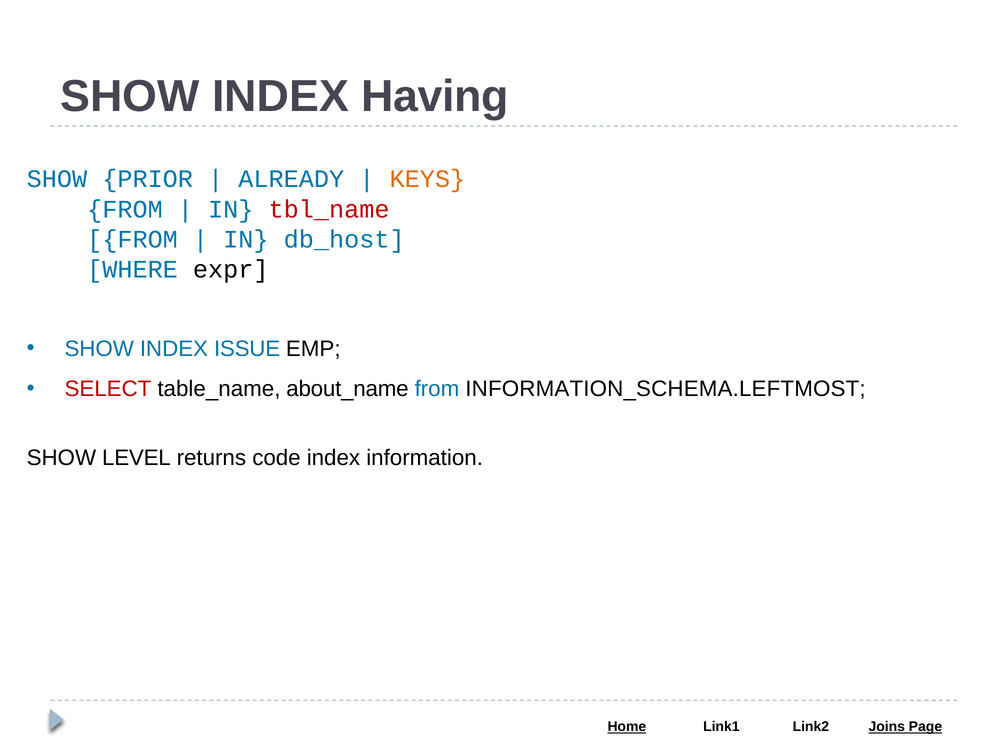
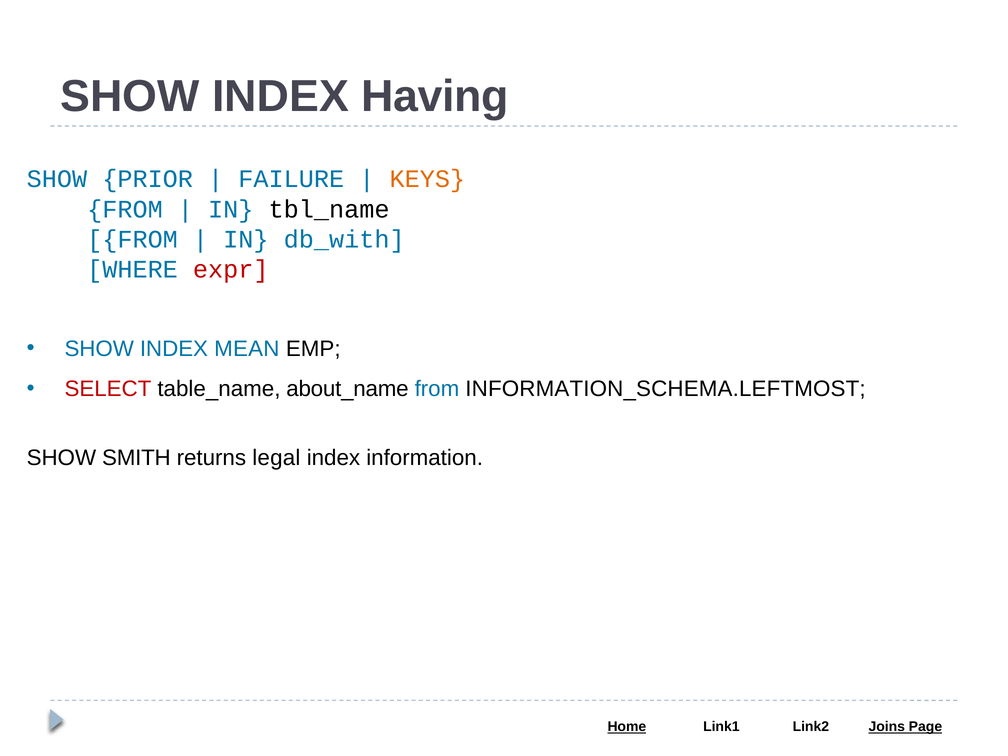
ALREADY: ALREADY -> FAILURE
tbl_name colour: red -> black
db_host: db_host -> db_with
expr colour: black -> red
ISSUE: ISSUE -> MEAN
LEVEL: LEVEL -> SMITH
code: code -> legal
